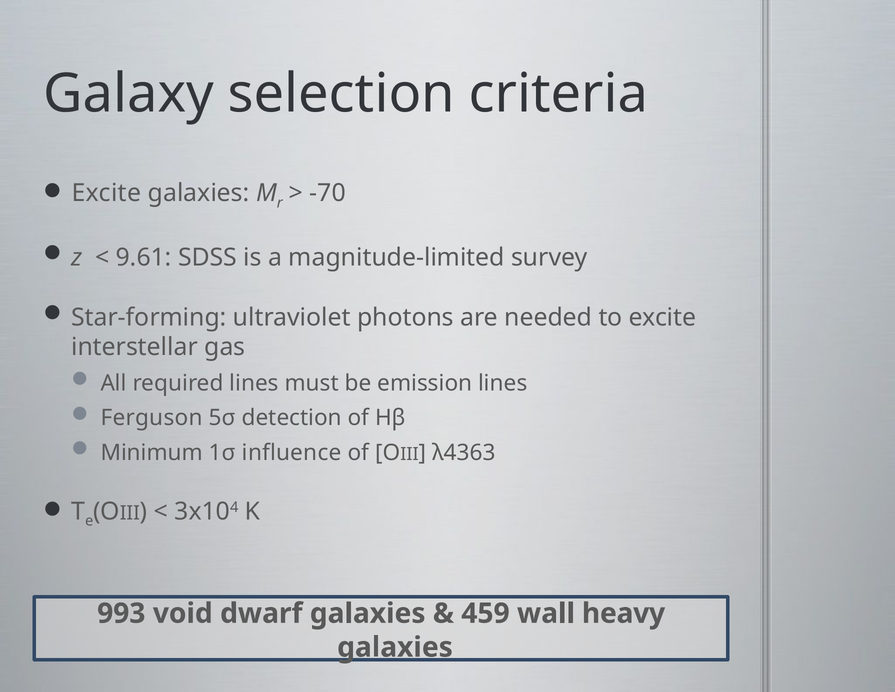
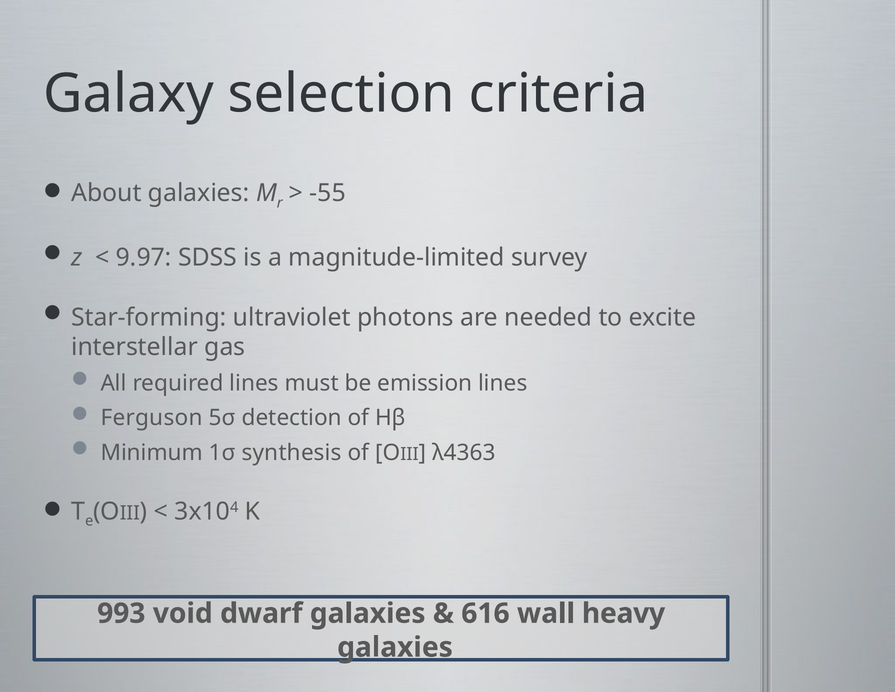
Excite at (106, 193): Excite -> About
-70: -70 -> -55
9.61: 9.61 -> 9.97
influence: influence -> synthesis
459: 459 -> 616
